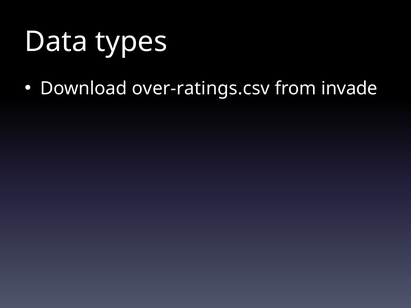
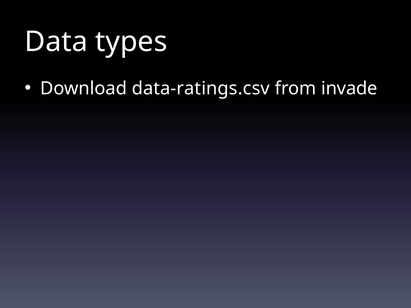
over-ratings.csv: over-ratings.csv -> data-ratings.csv
